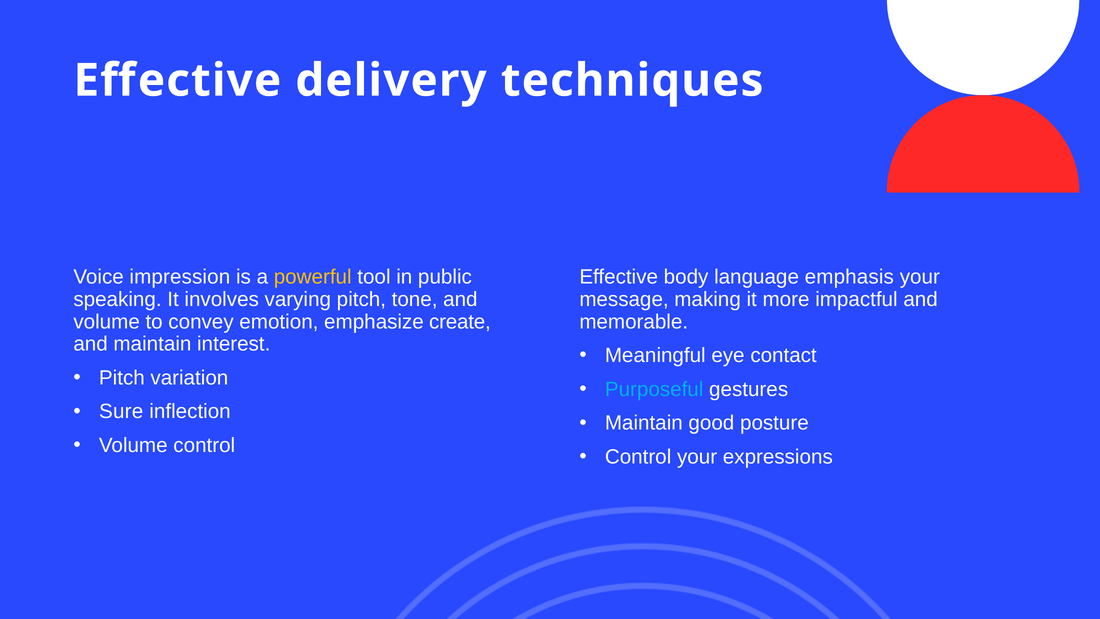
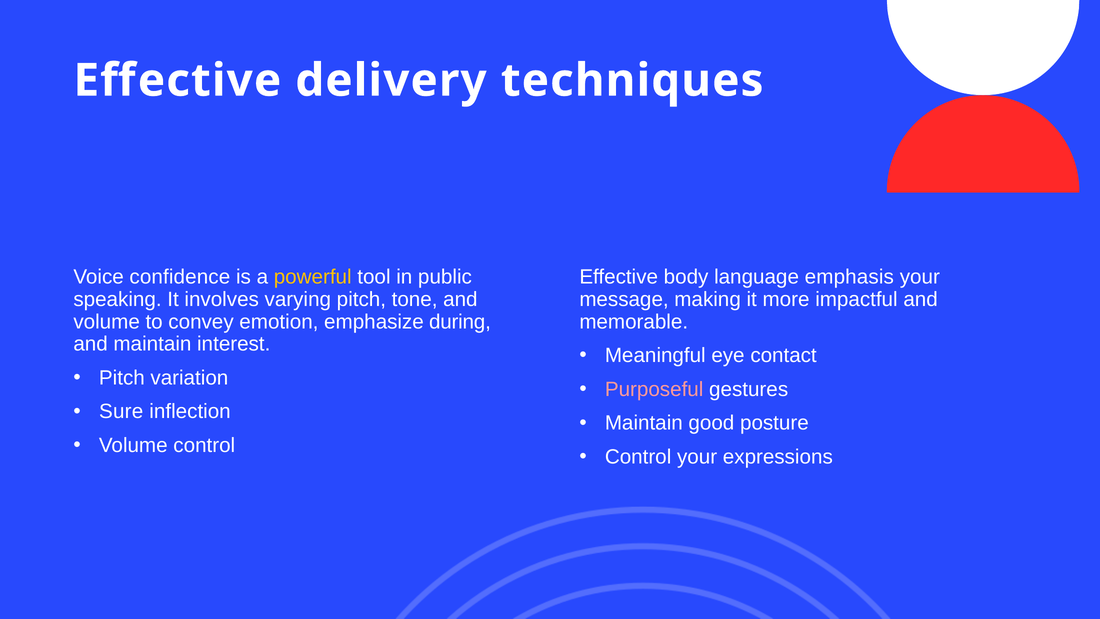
impression: impression -> confidence
create: create -> during
Purposeful colour: light blue -> pink
